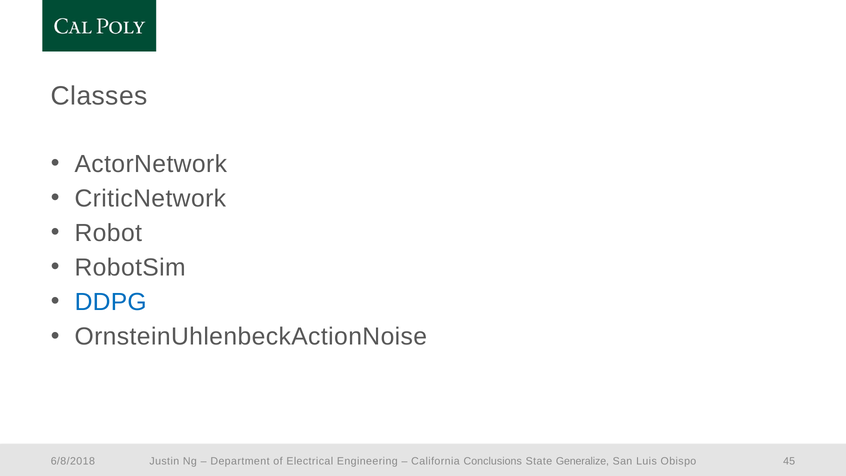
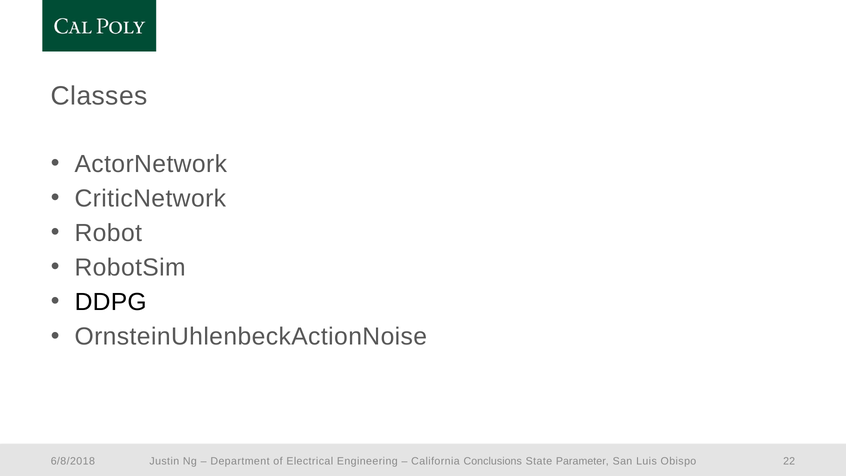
DDPG colour: blue -> black
Generalize: Generalize -> Parameter
45: 45 -> 22
